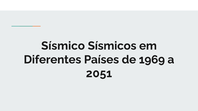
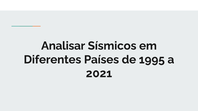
Sísmico: Sísmico -> Analisar
1969: 1969 -> 1995
2051: 2051 -> 2021
